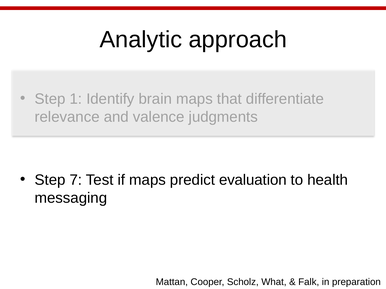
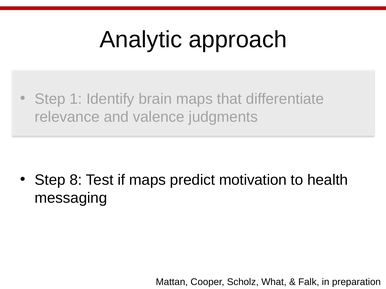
7: 7 -> 8
evaluation: evaluation -> motivation
